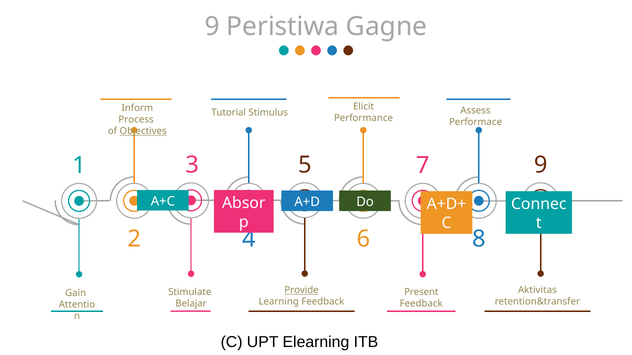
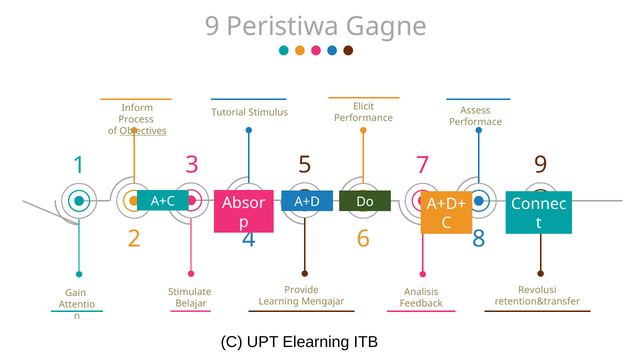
Provide underline: present -> none
Aktivitas: Aktivitas -> Revolusi
Present: Present -> Analisis
Learning Feedback: Feedback -> Mengajar
